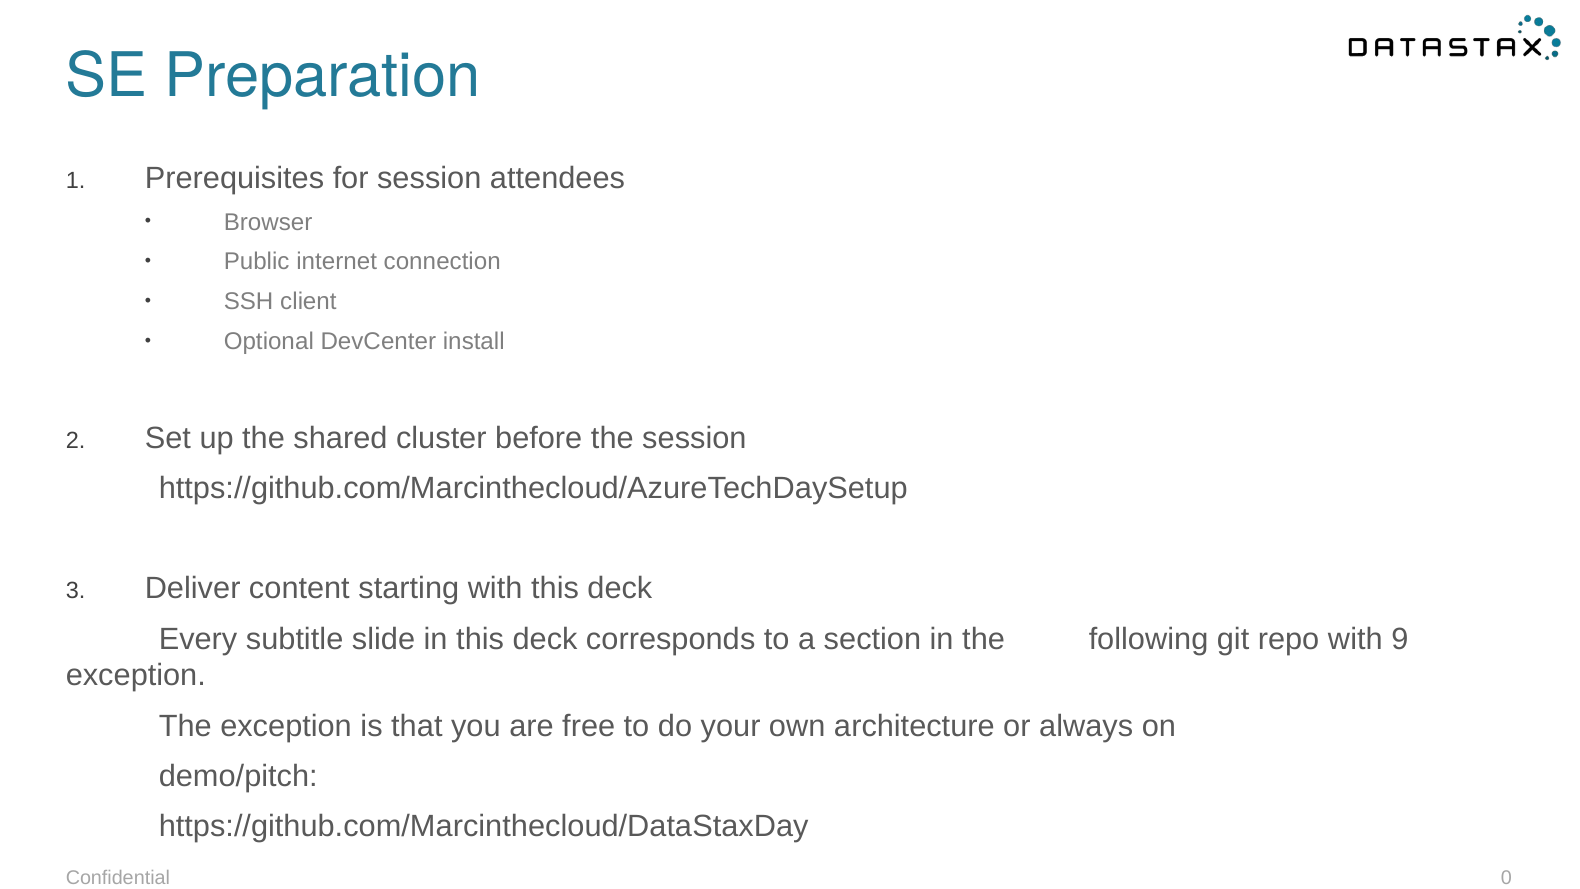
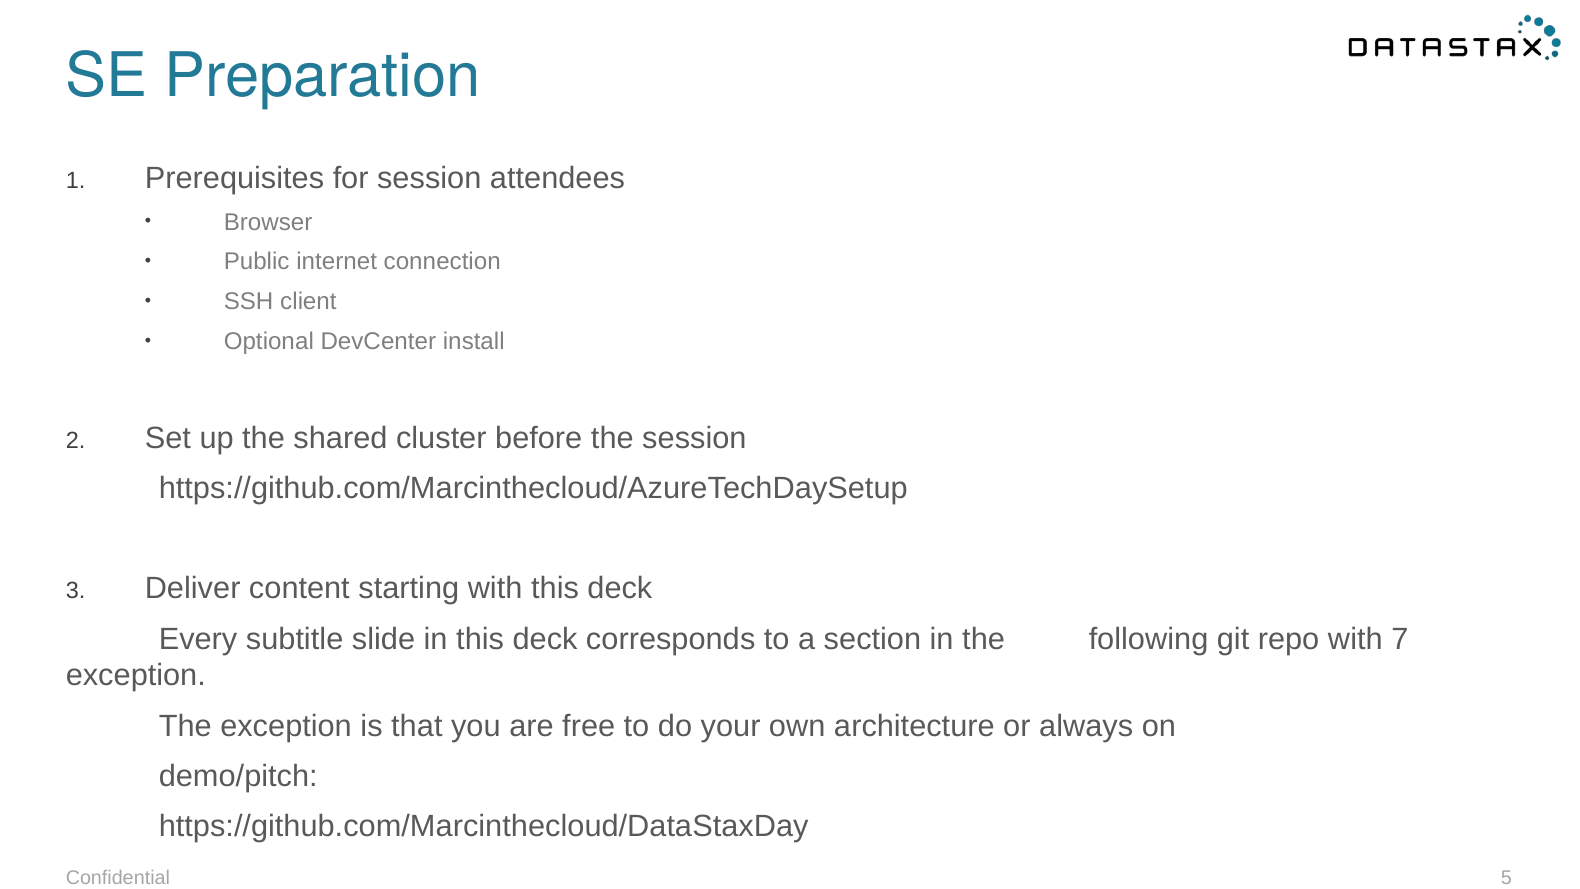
9: 9 -> 7
0: 0 -> 5
